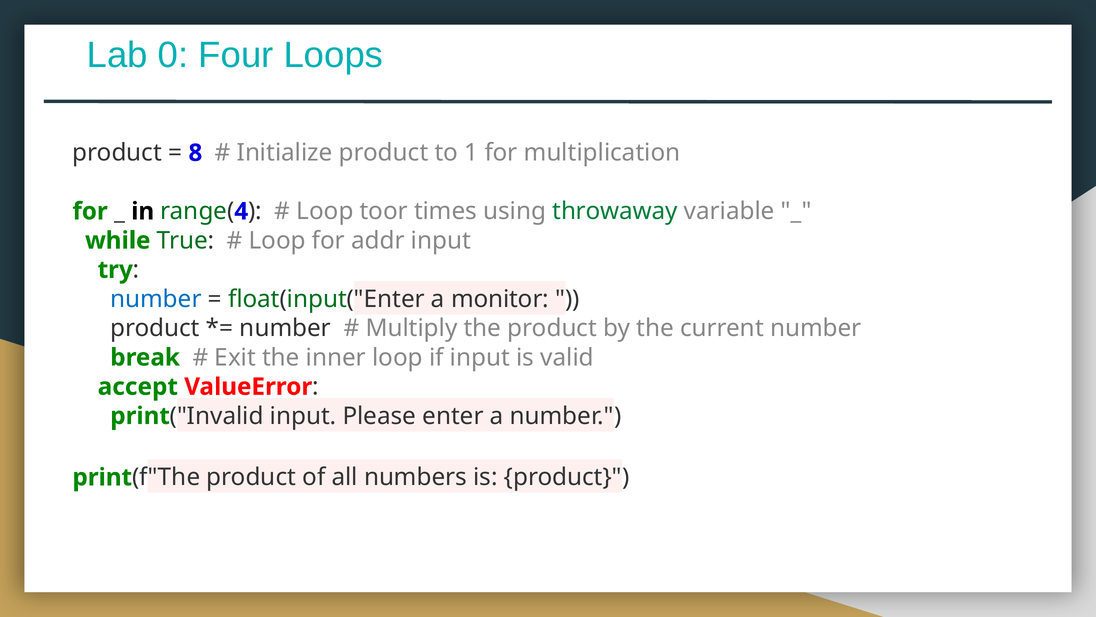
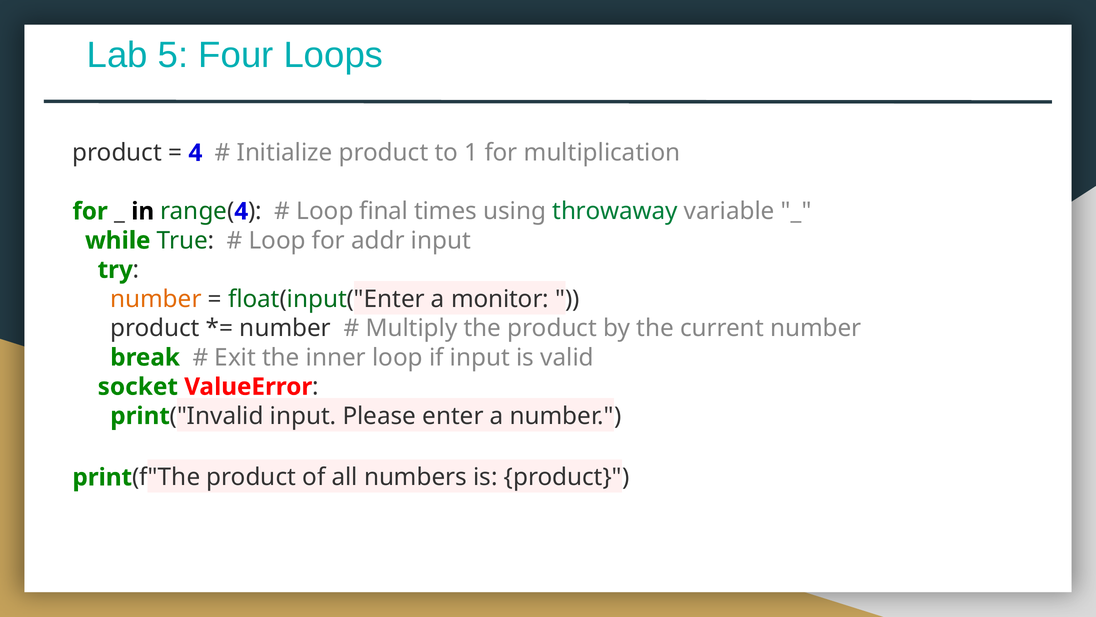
0: 0 -> 5
8: 8 -> 4
toor: toor -> final
number at (156, 299) colour: blue -> orange
accept: accept -> socket
